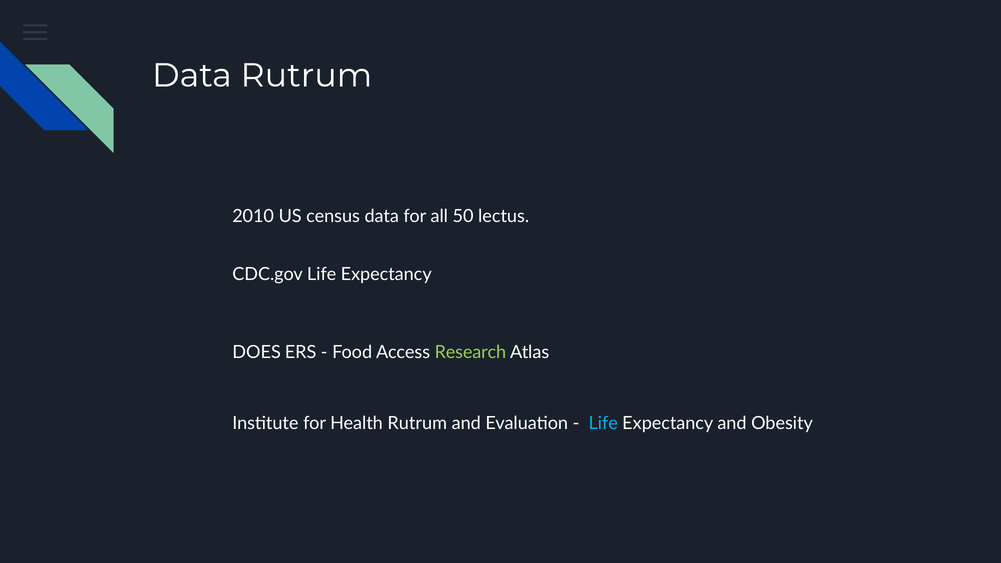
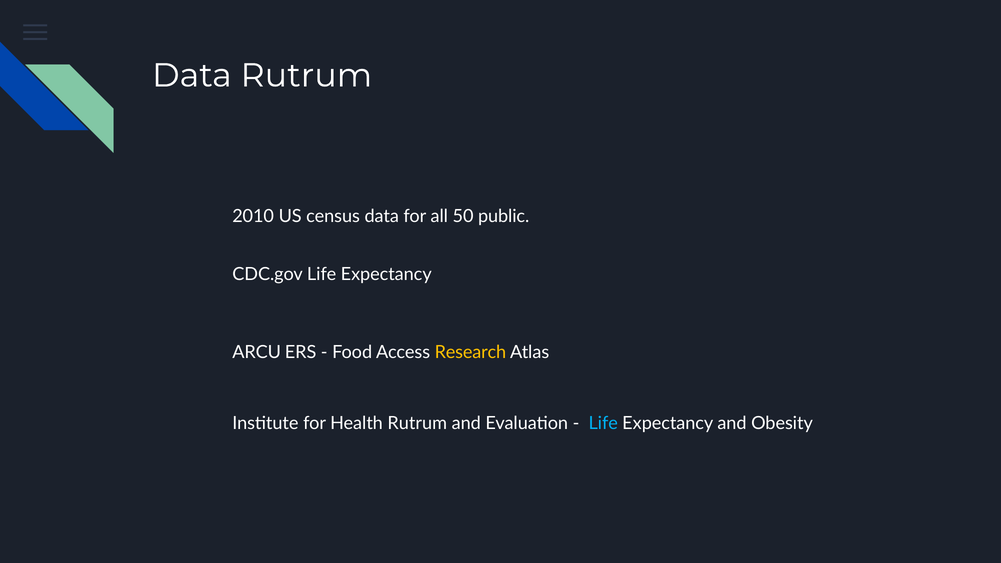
lectus: lectus -> public
DOES: DOES -> ARCU
Research colour: light green -> yellow
